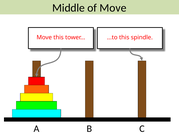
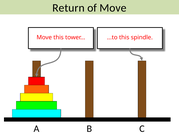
Middle: Middle -> Return
